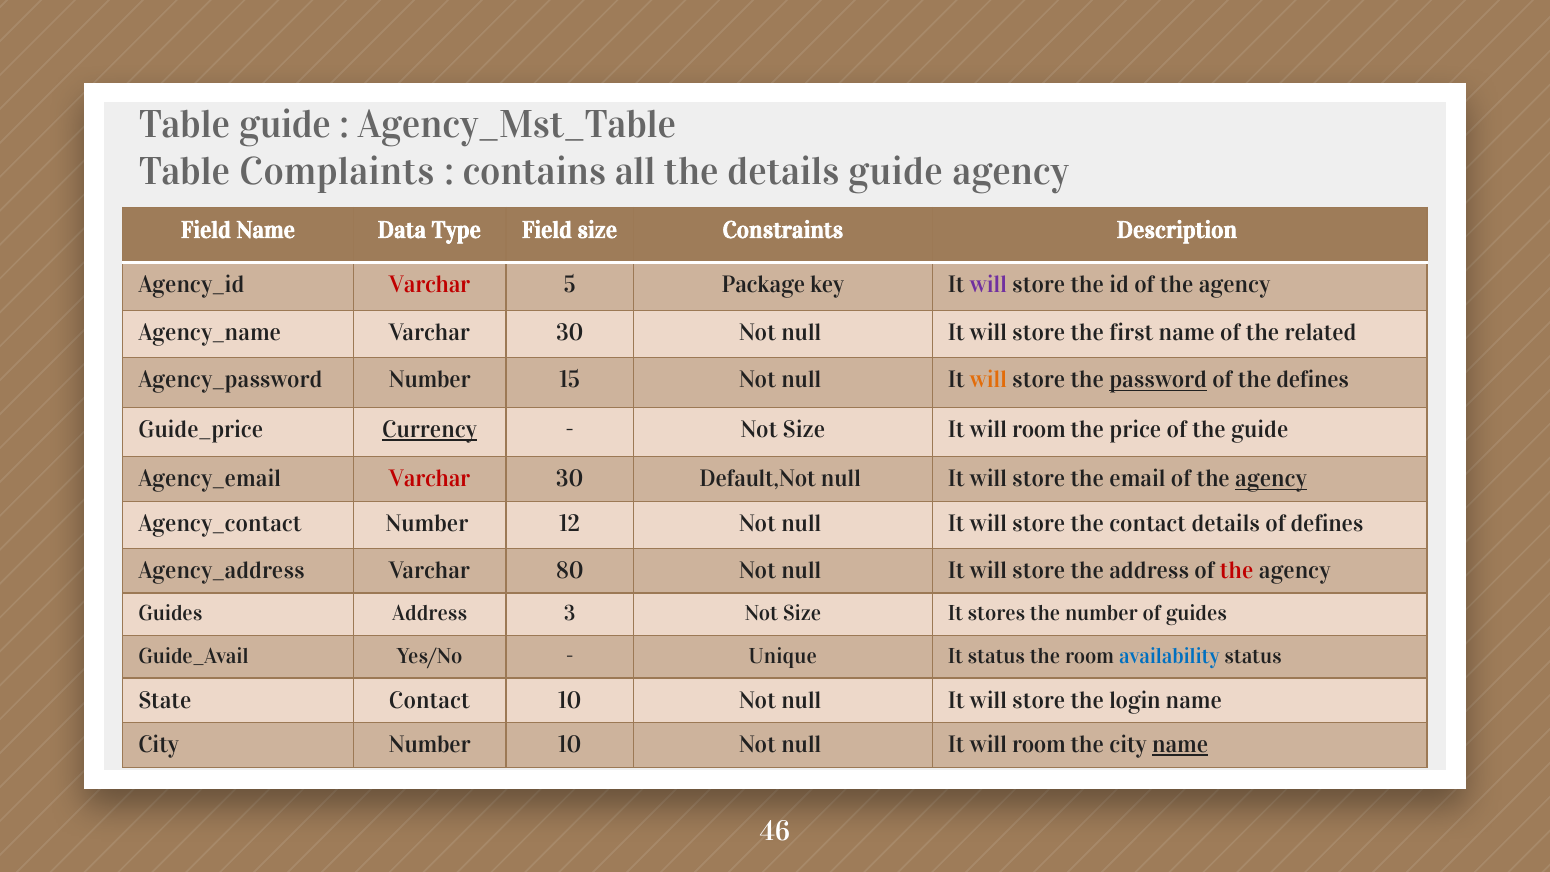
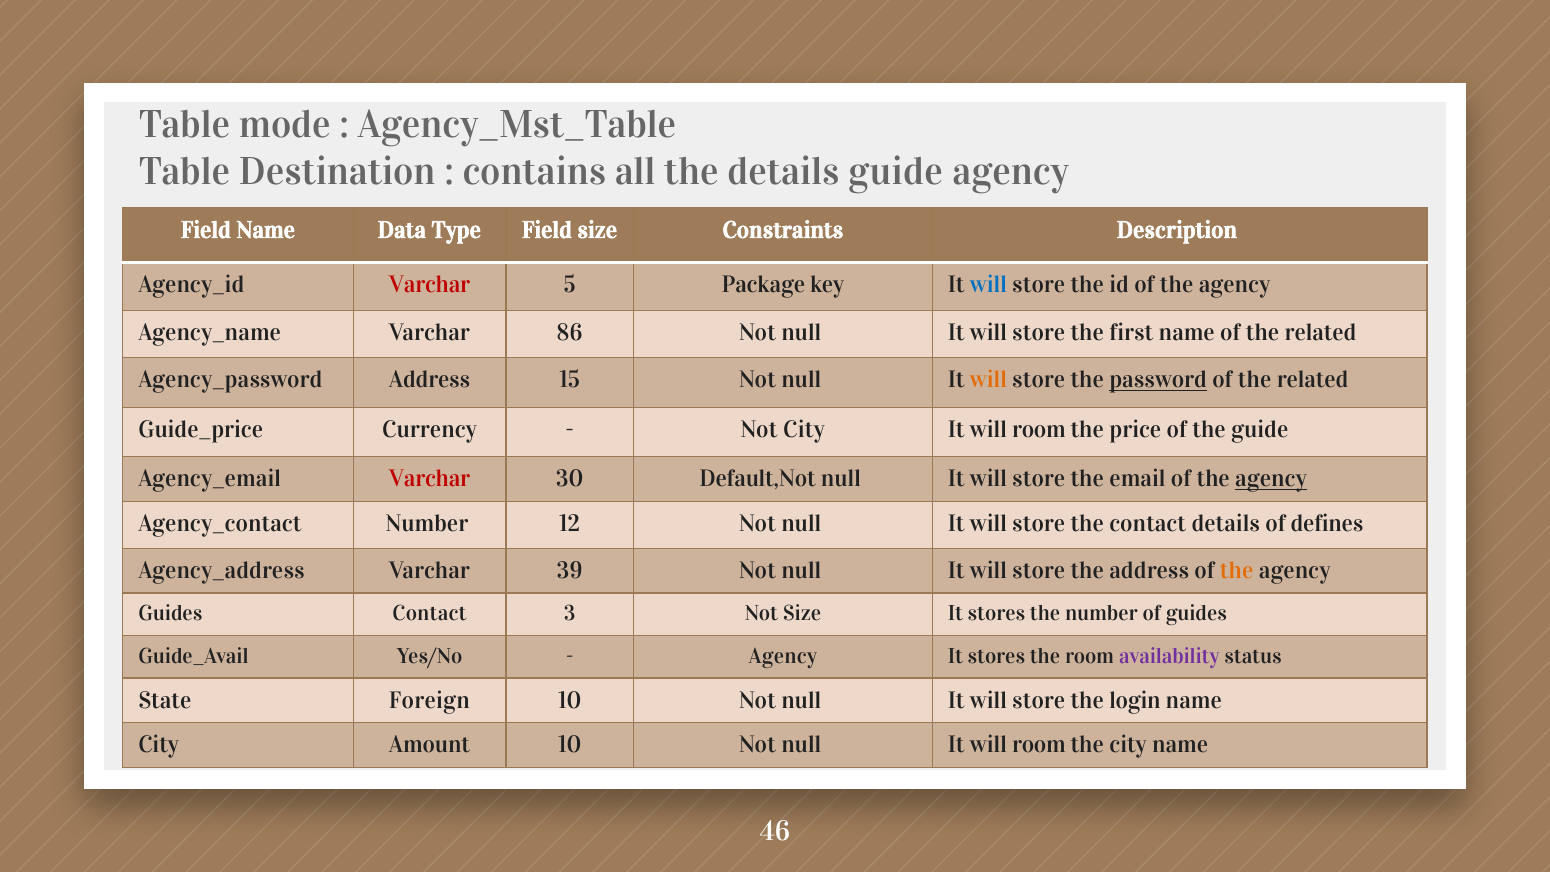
Table guide: guide -> mode
Complaints: Complaints -> Destination
will at (988, 285) colour: purple -> blue
30 at (570, 333): 30 -> 86
Number at (430, 380): Number -> Address
defines at (1313, 380): defines -> related
Currency underline: present -> none
Size at (804, 430): Size -> City
80: 80 -> 39
the at (1237, 571) colour: red -> orange
Guides Address: Address -> Contact
Unique at (783, 656): Unique -> Agency
status at (996, 656): status -> stores
availability colour: blue -> purple
State Contact: Contact -> Foreign
City Number: Number -> Amount
name at (1180, 745) underline: present -> none
